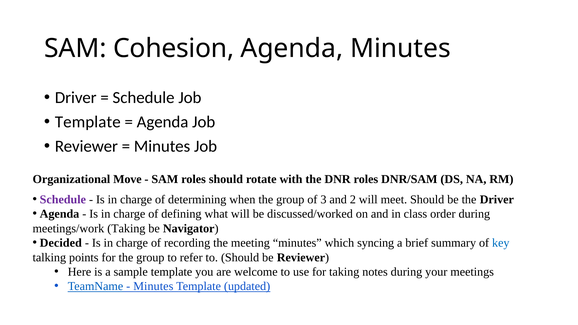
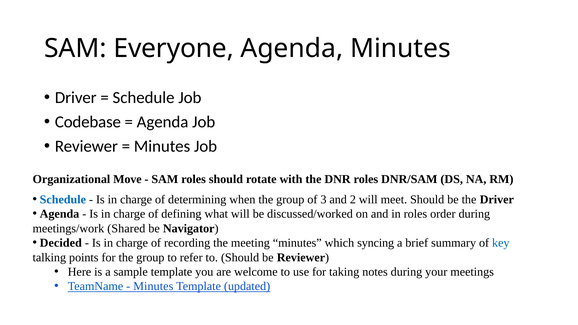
Cohesion: Cohesion -> Everyone
Template at (88, 122): Template -> Codebase
Schedule at (63, 200) colour: purple -> blue
in class: class -> roles
meetings/work Taking: Taking -> Shared
